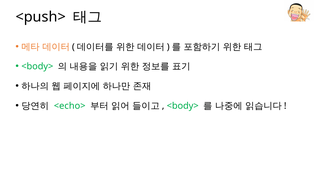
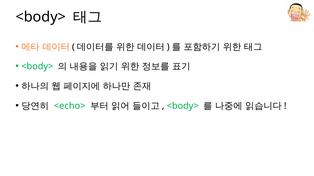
<push> at (41, 17): <push> -> <body>
